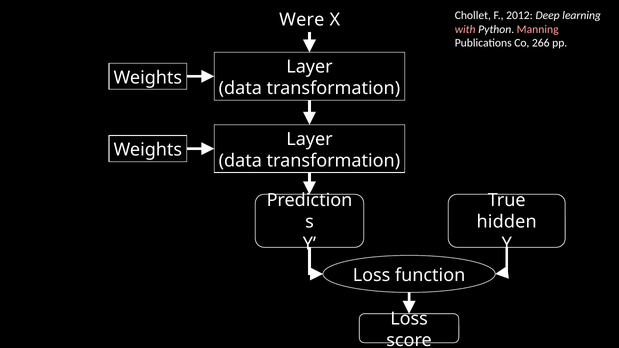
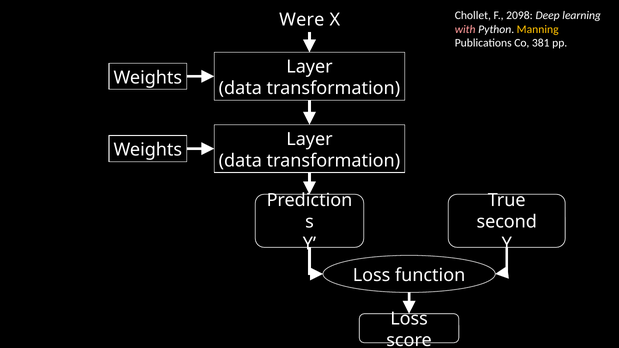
2012: 2012 -> 2098
Manning colour: pink -> yellow
266: 266 -> 381
hidden: hidden -> second
